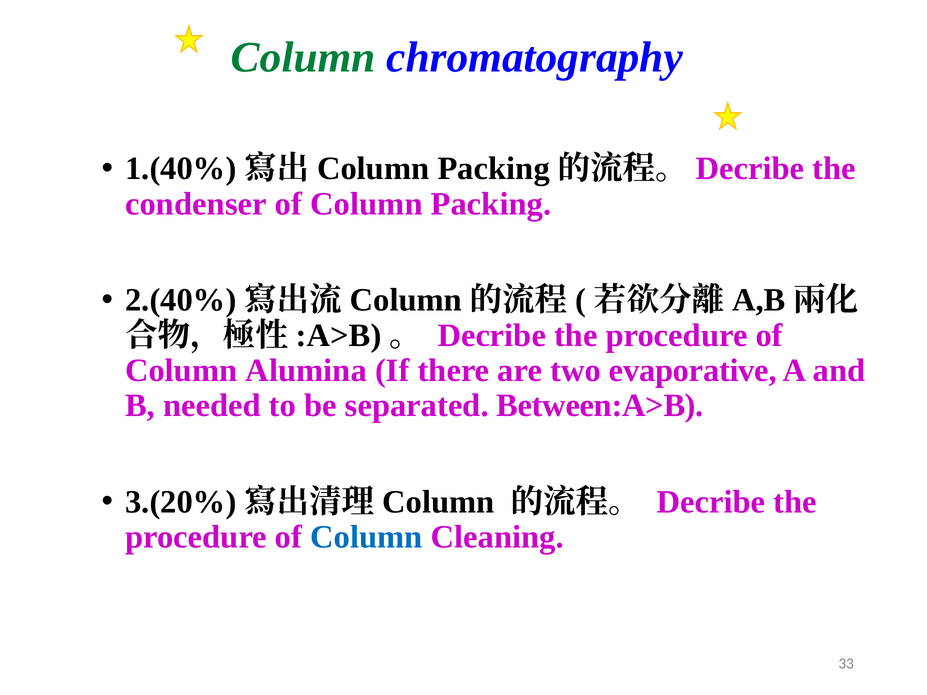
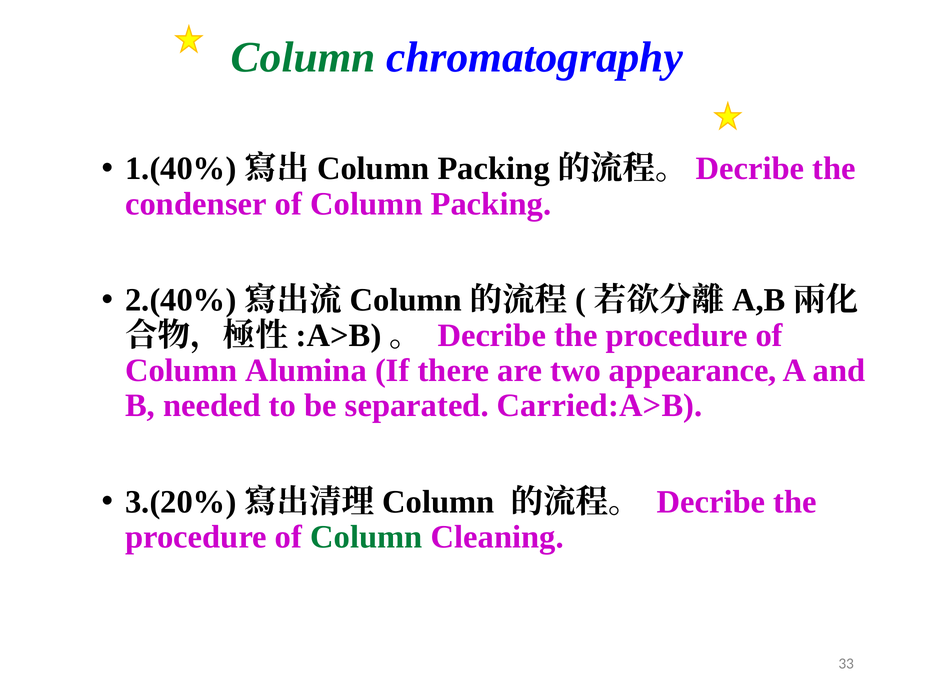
evaporative: evaporative -> appearance
Between:A>B: Between:A>B -> Carried:A>B
Column at (366, 537) colour: blue -> green
